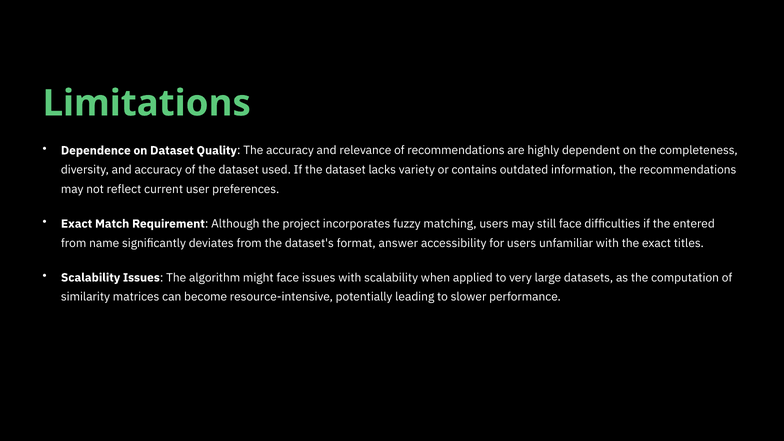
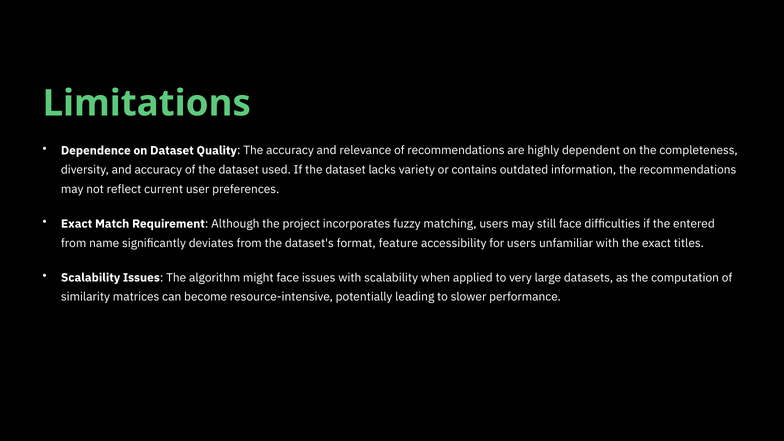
answer: answer -> feature
